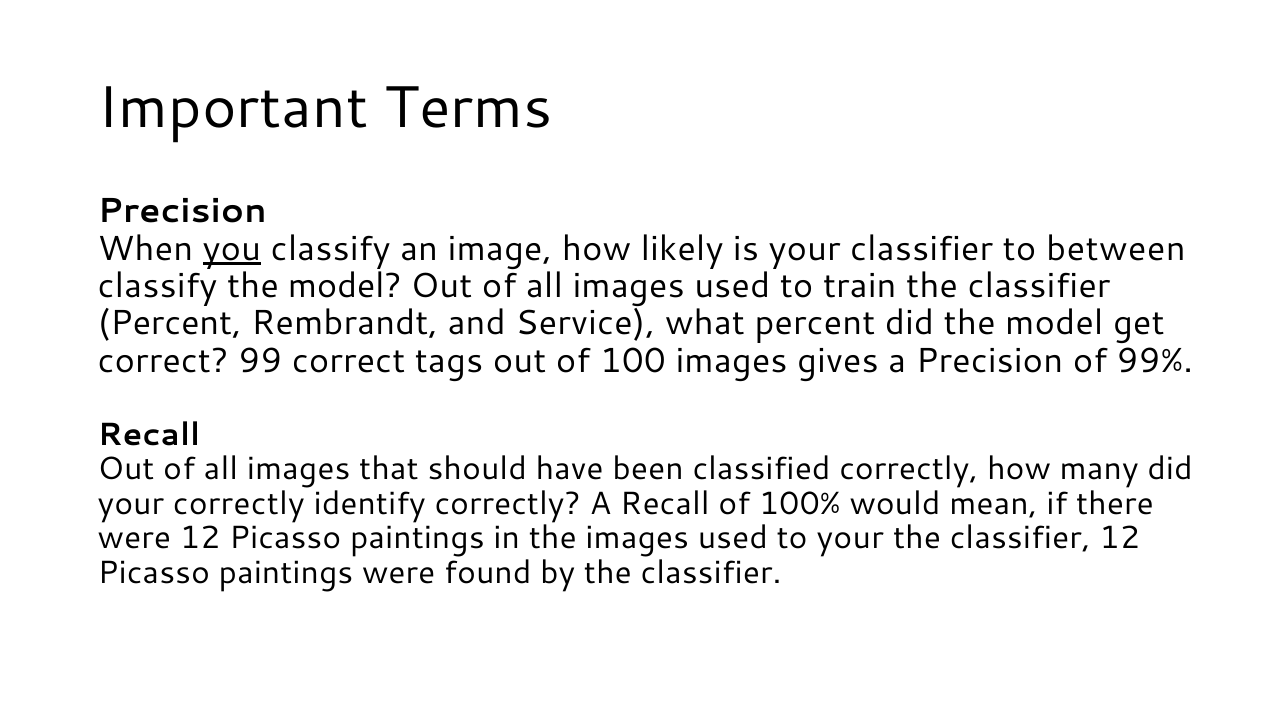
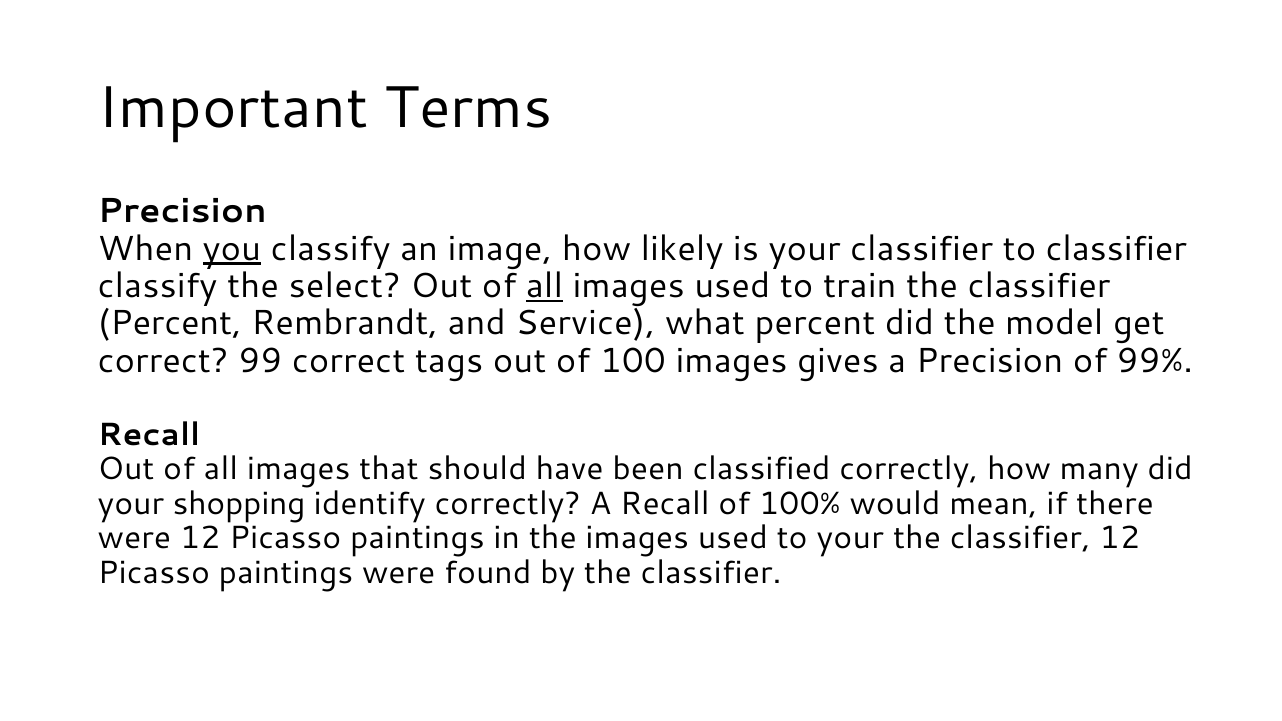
to between: between -> classifier
classify the model: model -> select
all at (544, 286) underline: none -> present
your correctly: correctly -> shopping
